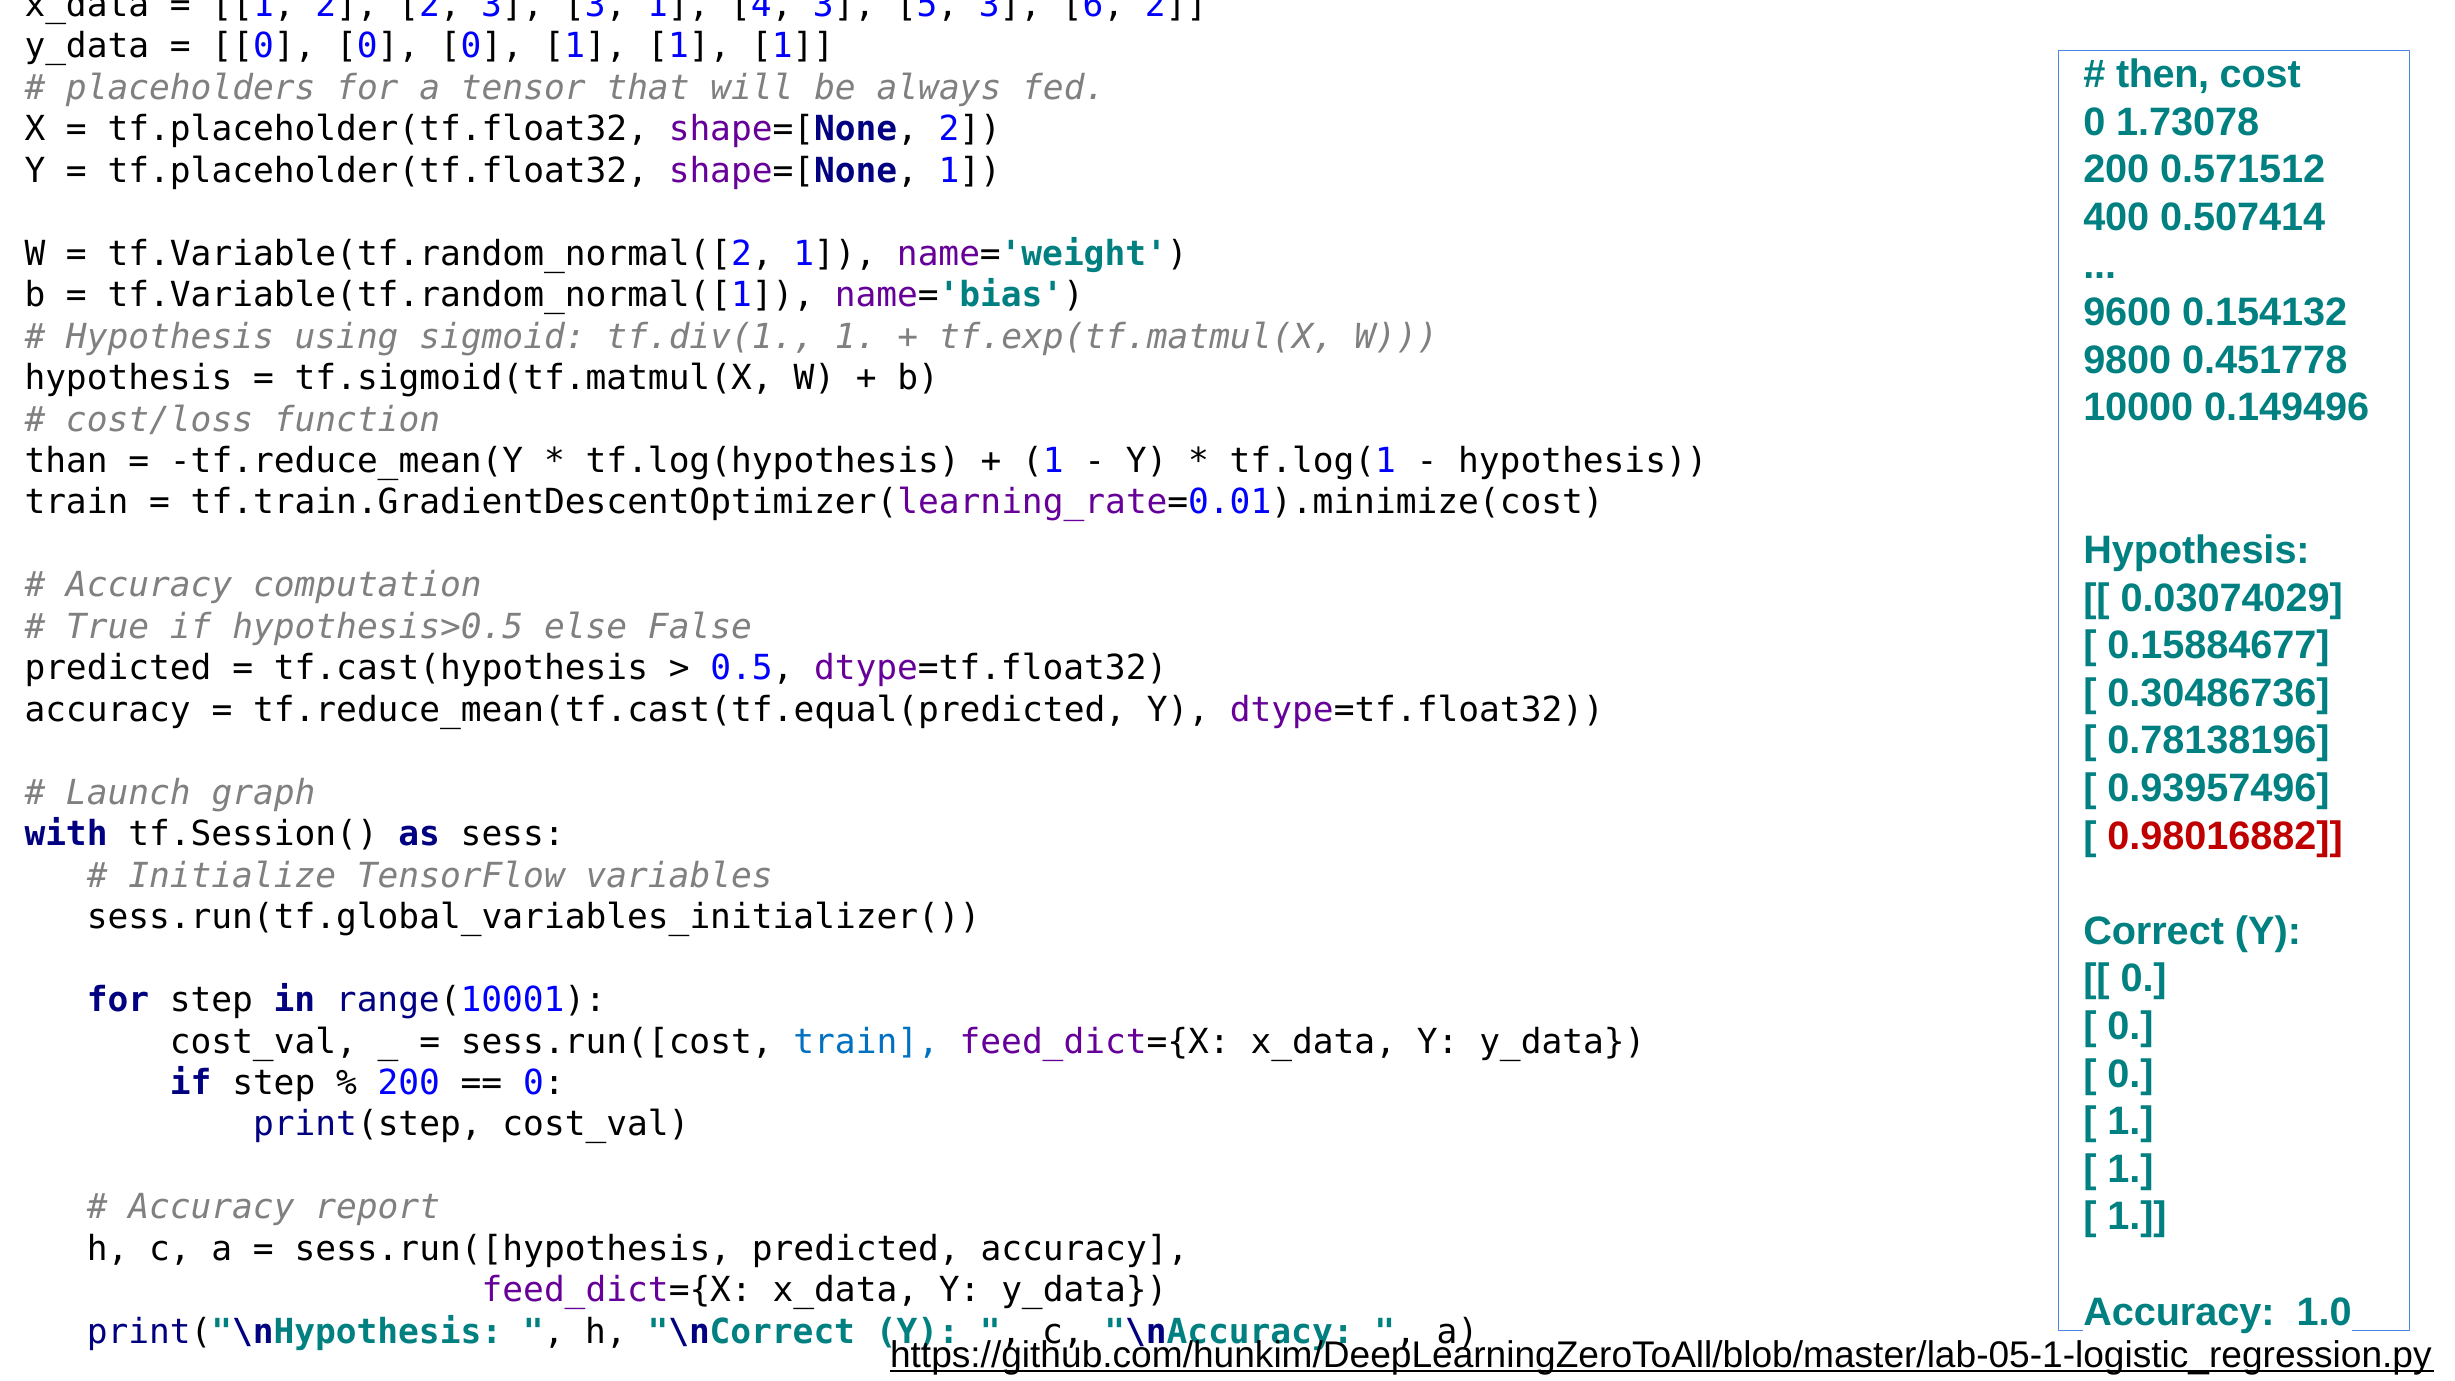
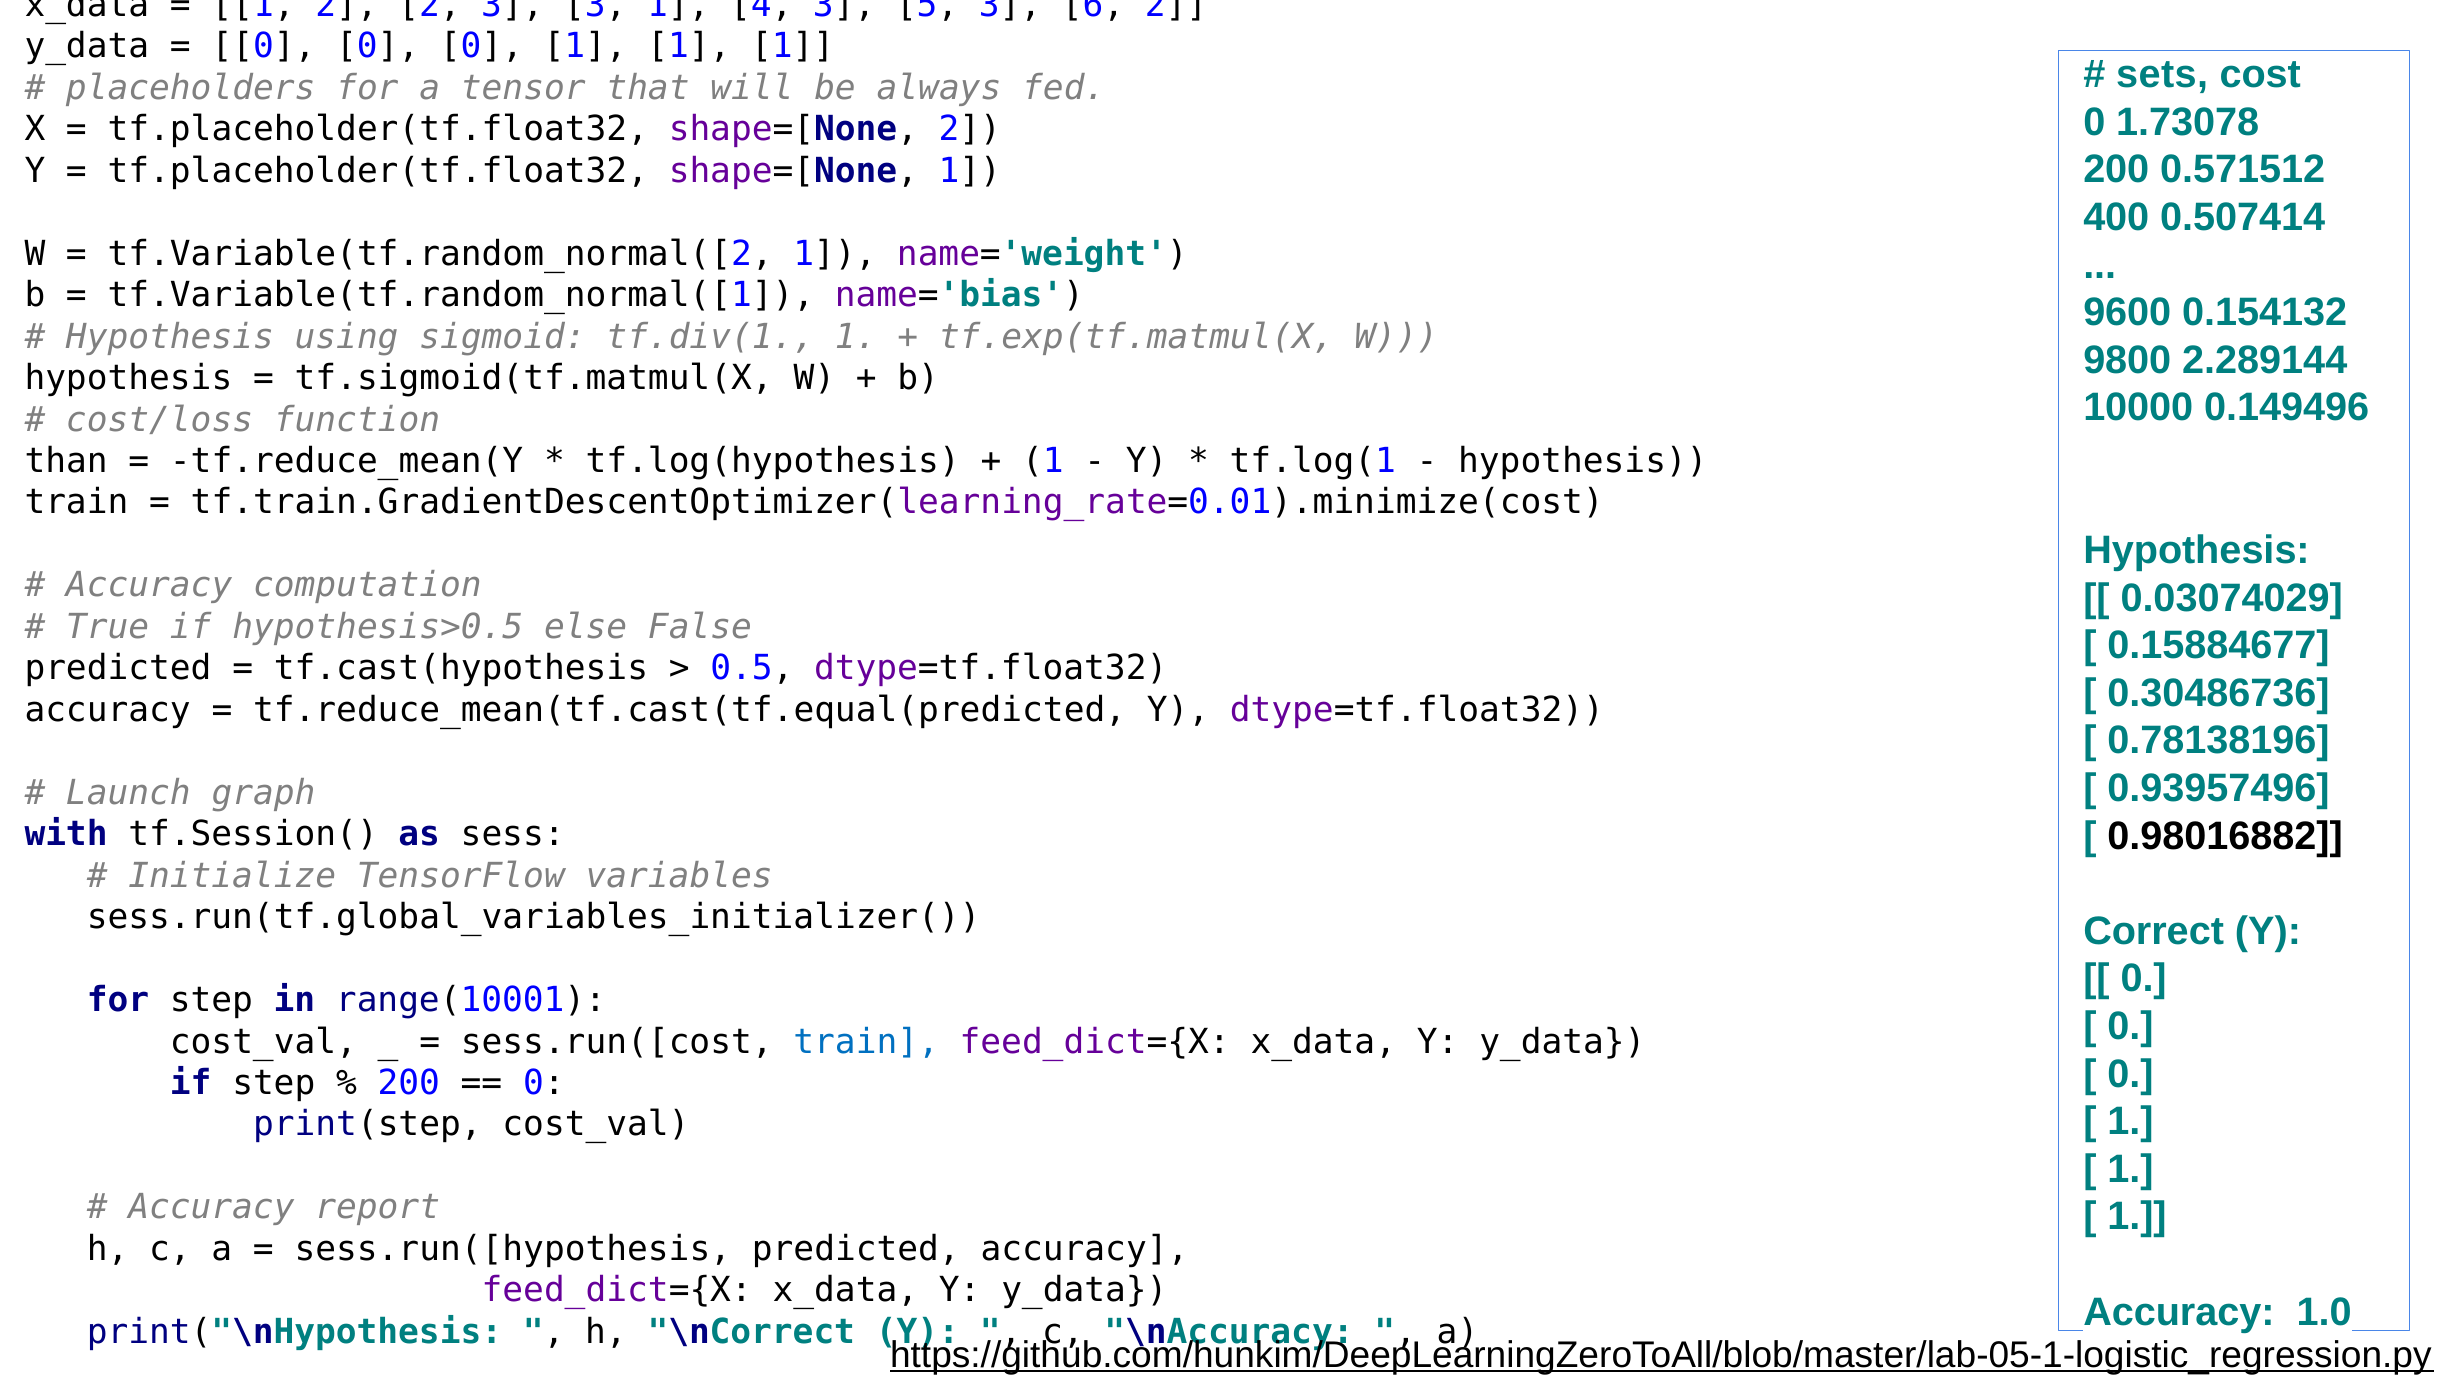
then: then -> sets
0.451778: 0.451778 -> 2.289144
0.98016882 colour: red -> black
